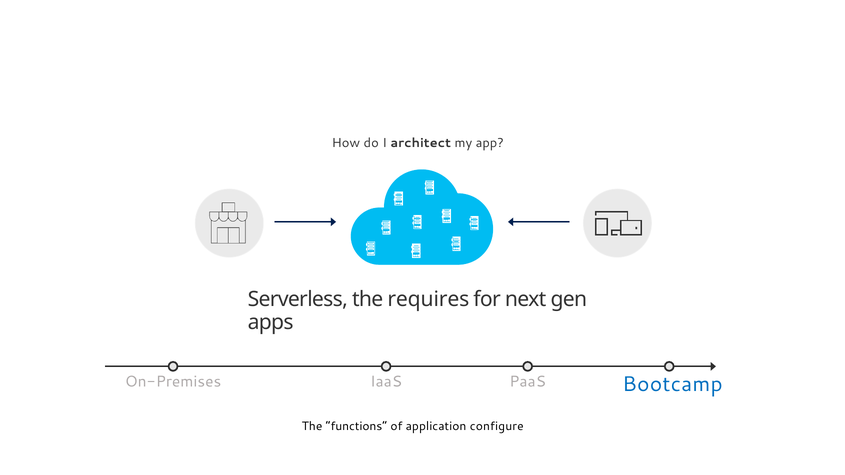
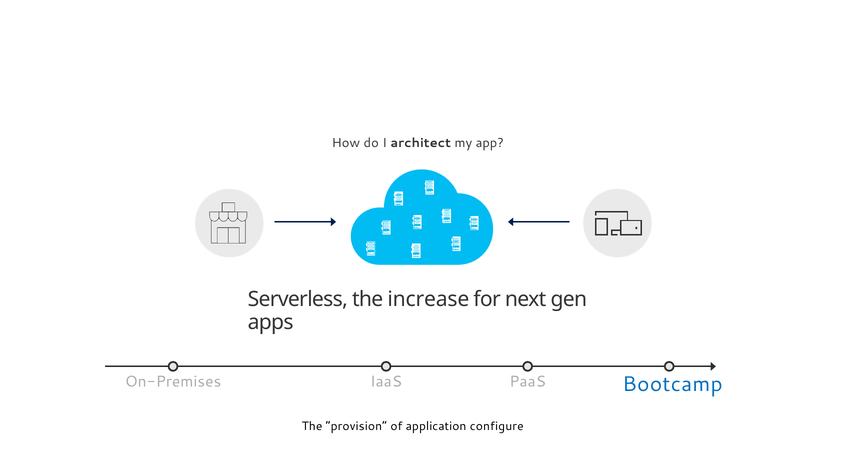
requires: requires -> increase
functions: functions -> provision
